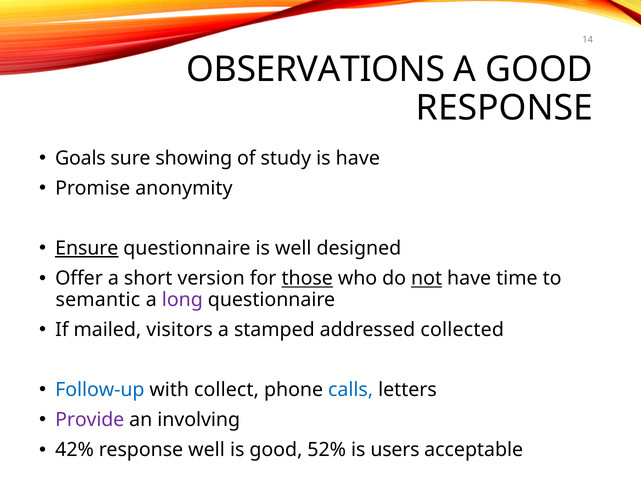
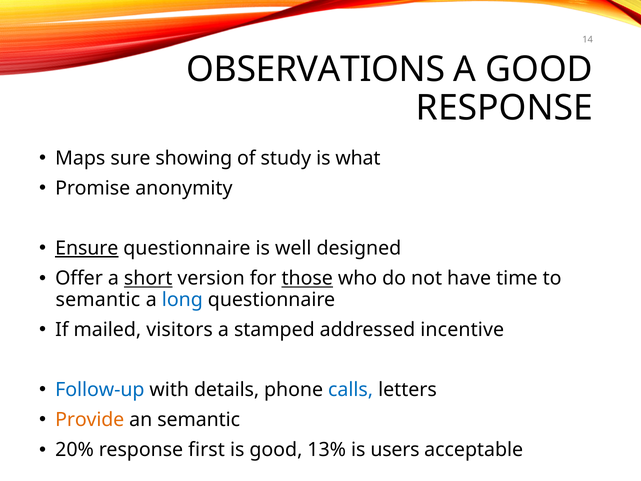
Goals: Goals -> Maps
is have: have -> what
short underline: none -> present
not underline: present -> none
long colour: purple -> blue
collected: collected -> incentive
collect: collect -> details
Provide colour: purple -> orange
an involving: involving -> semantic
42%: 42% -> 20%
response well: well -> first
52%: 52% -> 13%
